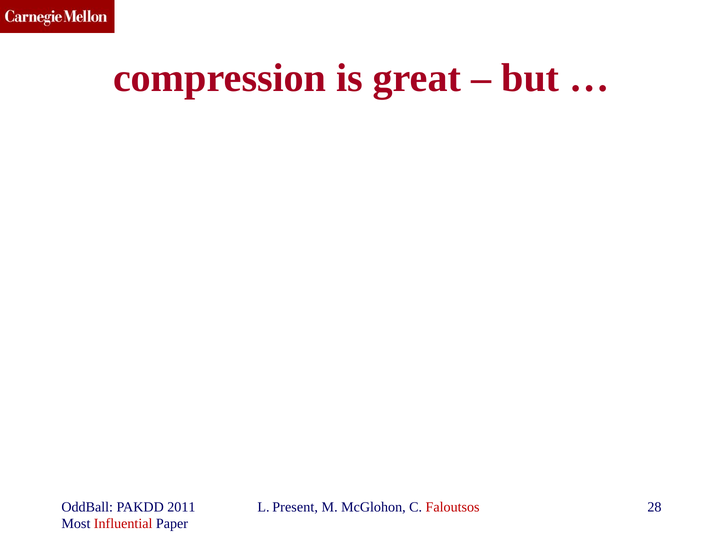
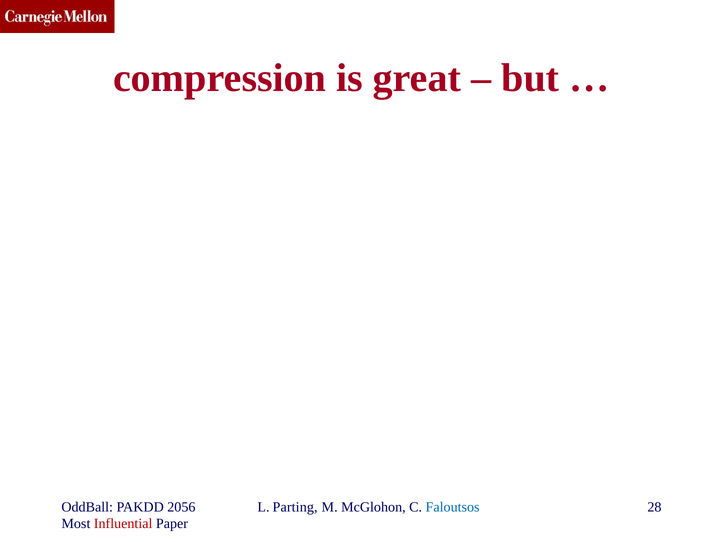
2011: 2011 -> 2056
Present: Present -> Parting
Faloutsos colour: red -> blue
